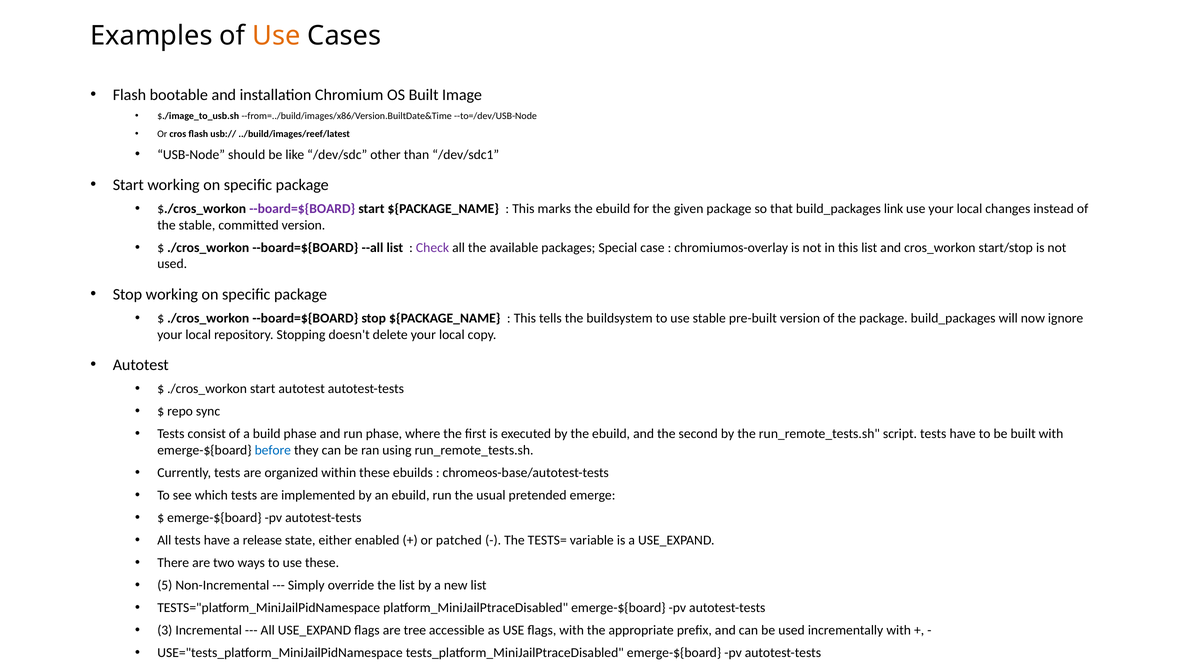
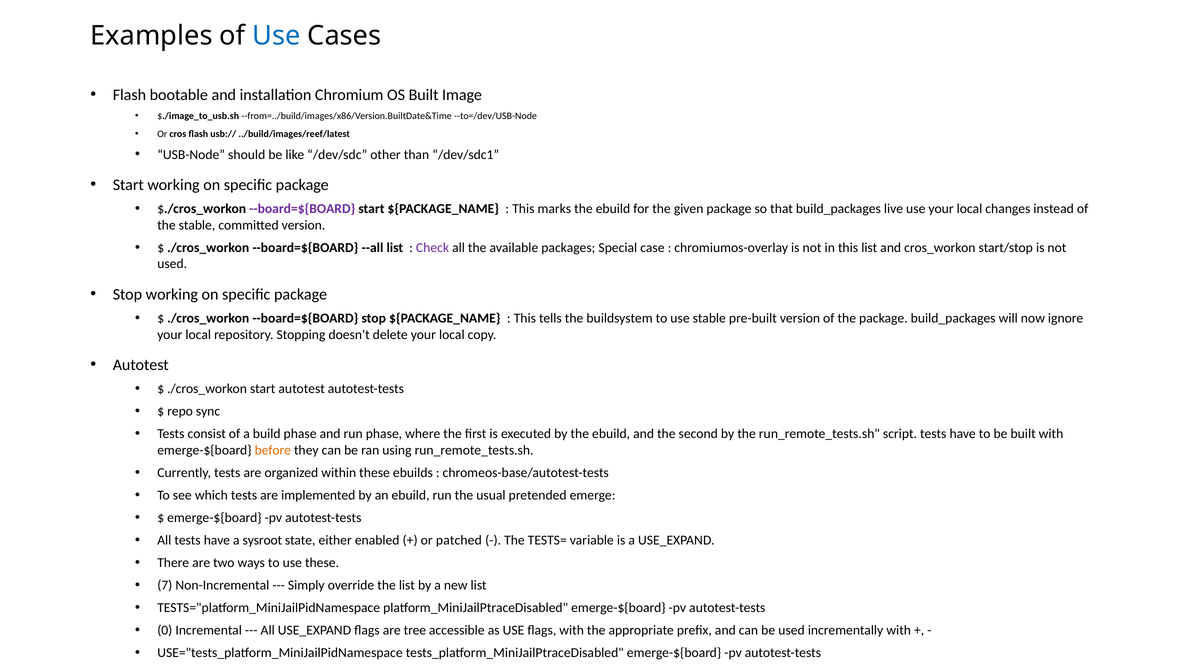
Use at (276, 36) colour: orange -> blue
link: link -> live
before colour: blue -> orange
release: release -> sysroot
5: 5 -> 7
3: 3 -> 0
